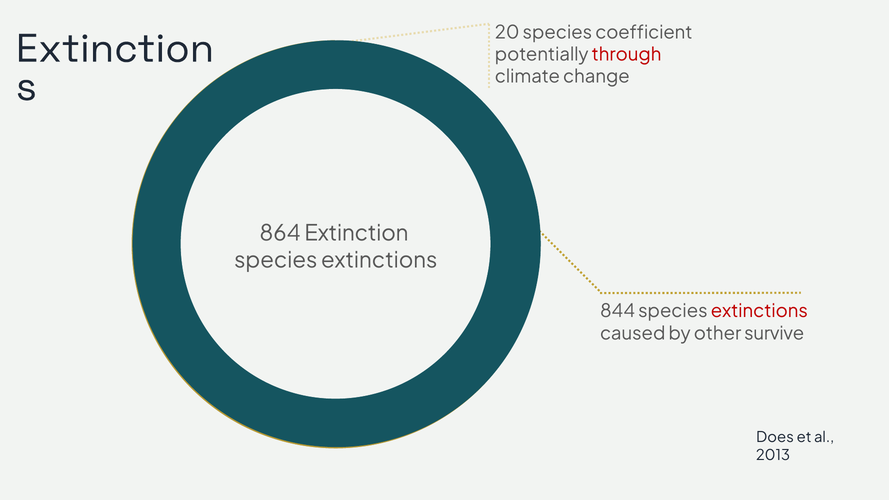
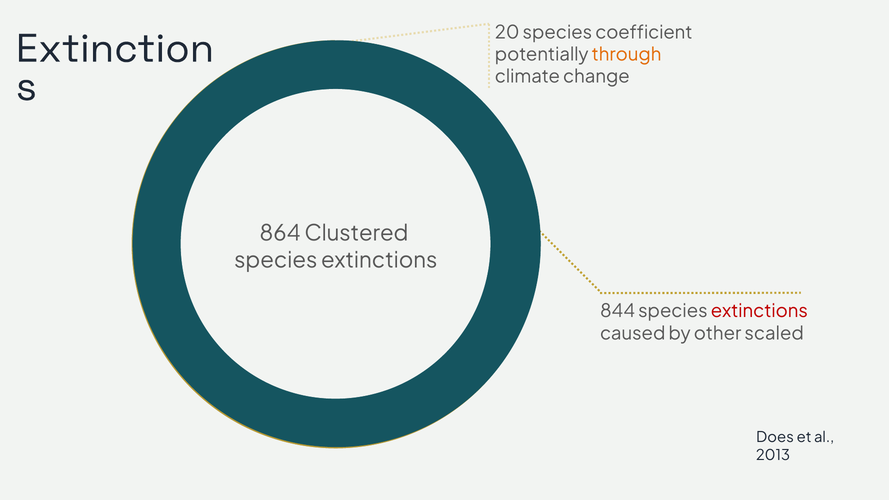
through colour: red -> orange
864 Extinction: Extinction -> Clustered
survive: survive -> scaled
